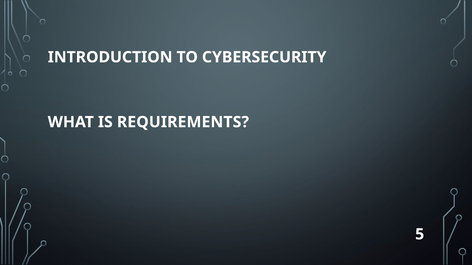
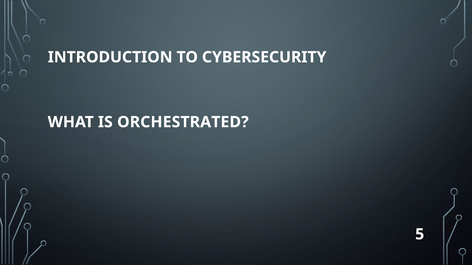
REQUIREMENTS: REQUIREMENTS -> ORCHESTRATED
